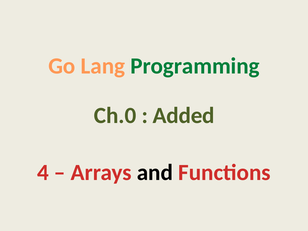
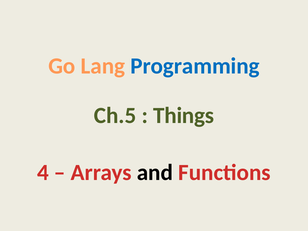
Programming colour: green -> blue
Ch.0: Ch.0 -> Ch.5
Added: Added -> Things
